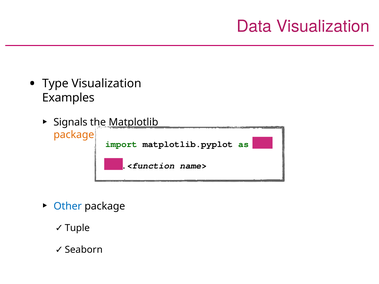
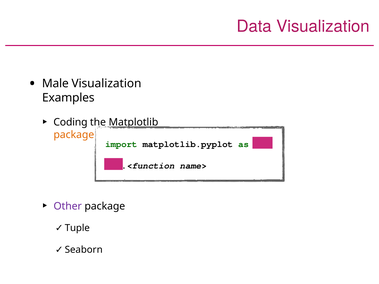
Type: Type -> Male
Signals: Signals -> Coding
Other colour: blue -> purple
